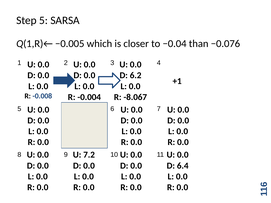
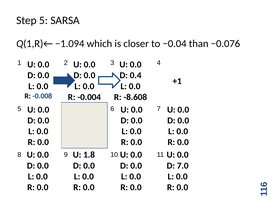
−0.005: −0.005 -> −1.094
6.2: 6.2 -> 0.4
-8.067: -8.067 -> -8.608
7.2: 7.2 -> 1.8
6.4: 6.4 -> 7.0
